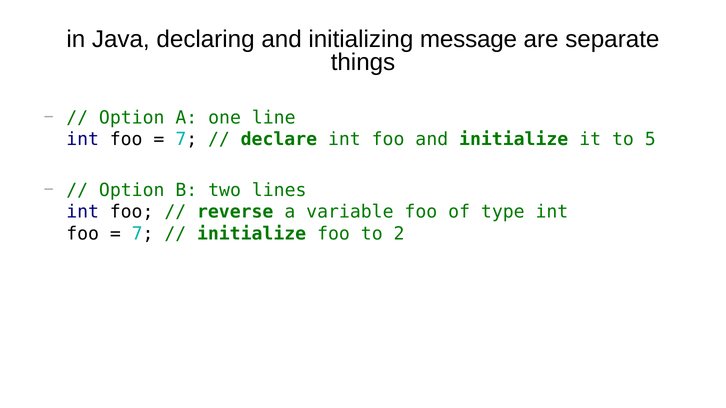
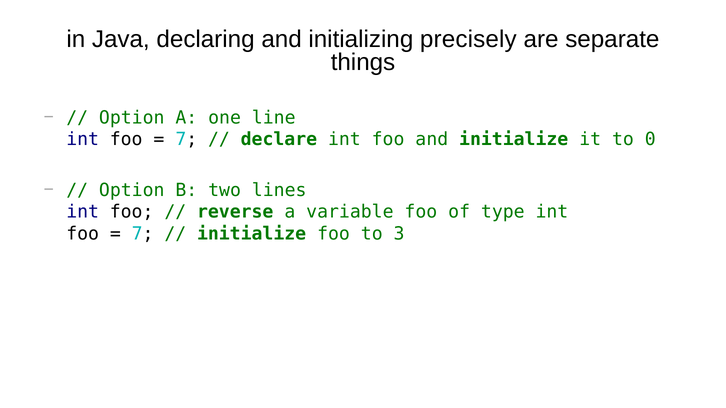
message: message -> precisely
5: 5 -> 0
2: 2 -> 3
